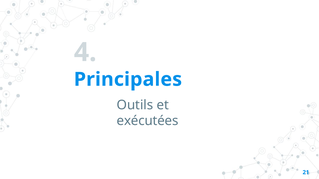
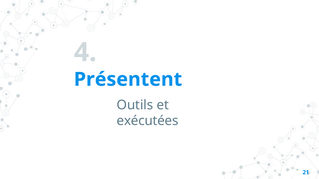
Principales: Principales -> Présentent
